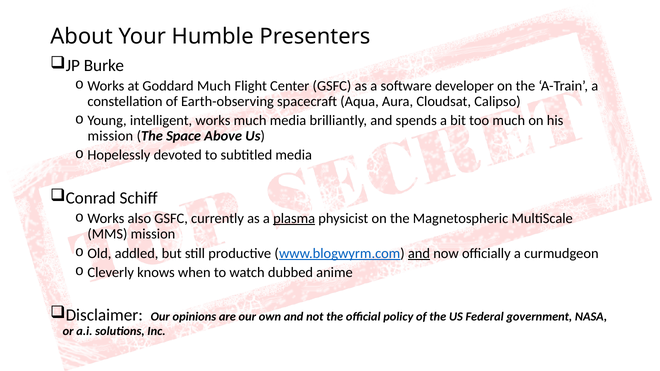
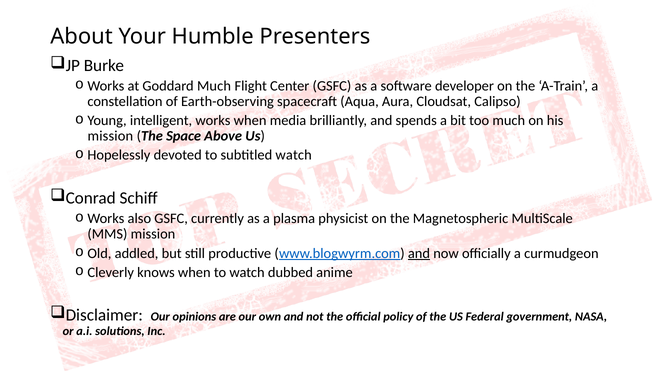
works much: much -> when
subtitled media: media -> watch
plasma underline: present -> none
